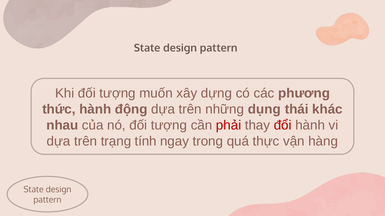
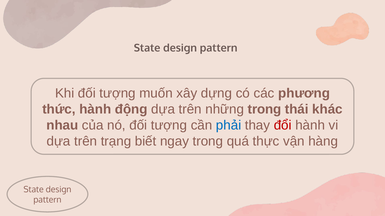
những dụng: dụng -> trong
phải colour: red -> blue
tính: tính -> biết
